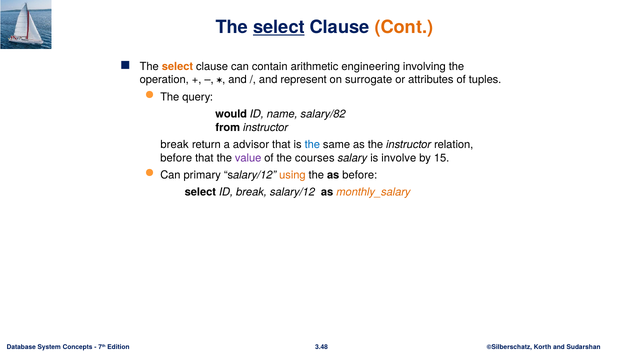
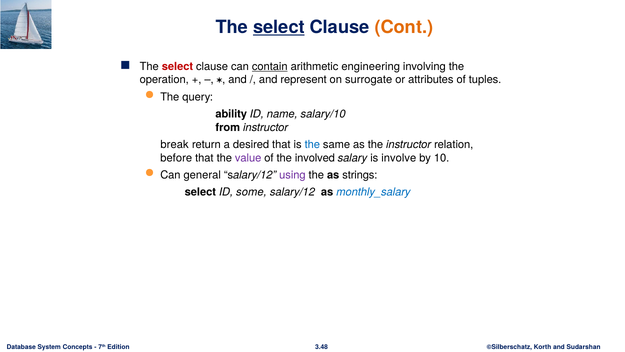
select at (177, 66) colour: orange -> red
contain underline: none -> present
would: would -> ability
salary/82: salary/82 -> salary/10
advisor: advisor -> desired
courses: courses -> involved
15: 15 -> 10
primary: primary -> general
using colour: orange -> purple
as before: before -> strings
ID break: break -> some
monthly_salary colour: orange -> blue
